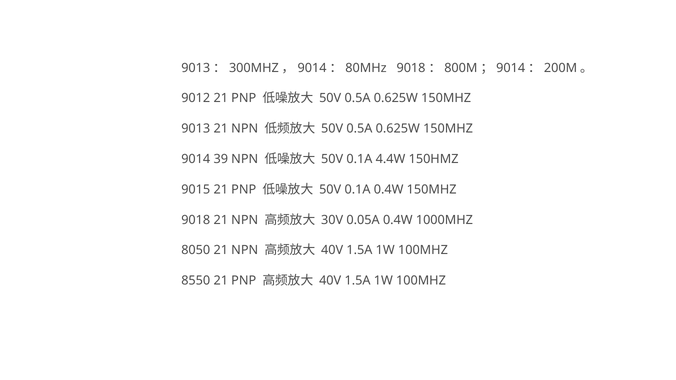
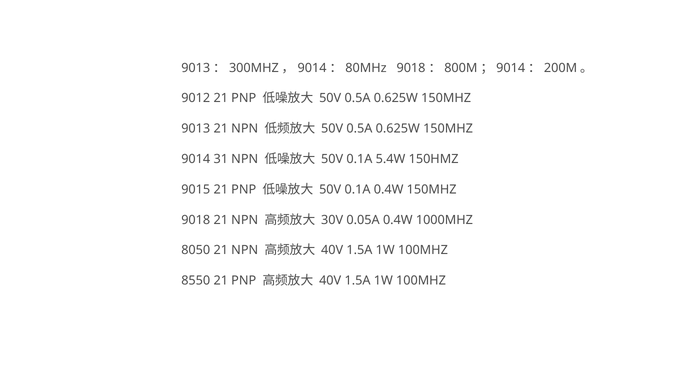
39: 39 -> 31
4.4W: 4.4W -> 5.4W
